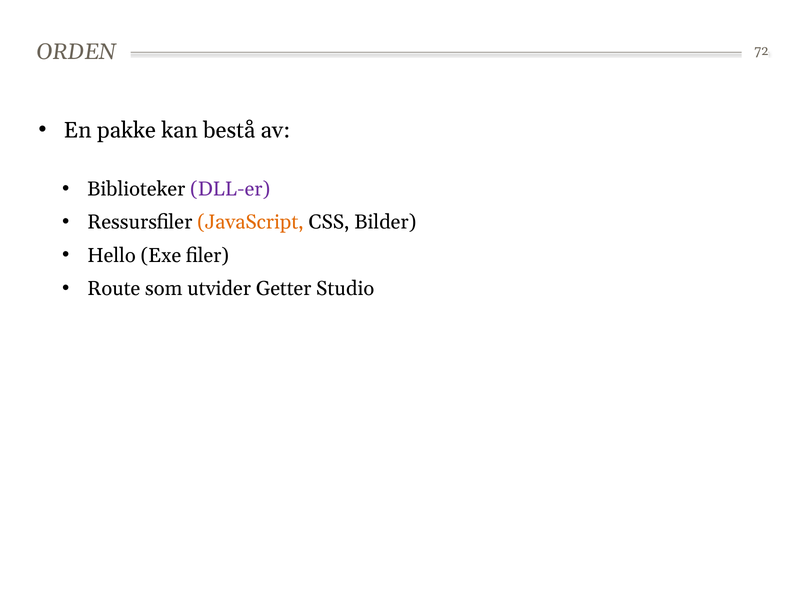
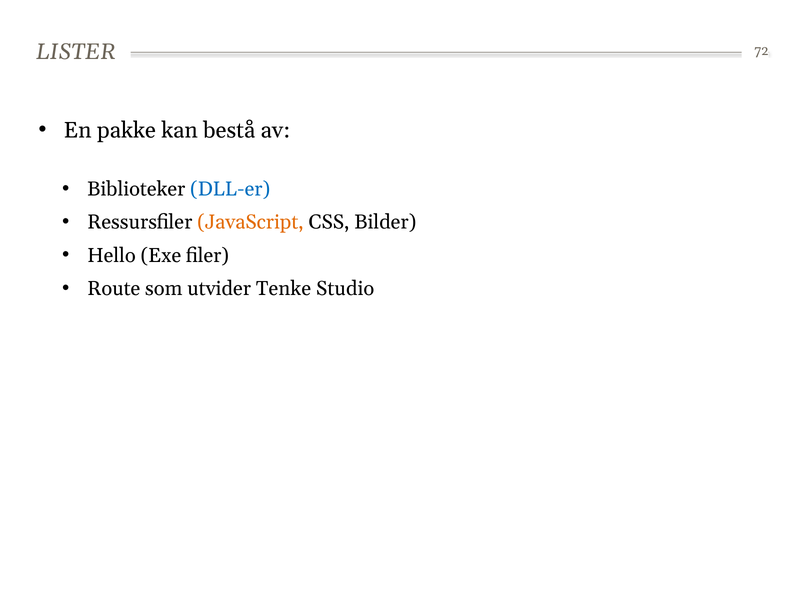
ORDEN: ORDEN -> LISTER
DLL-er colour: purple -> blue
Getter: Getter -> Tenke
